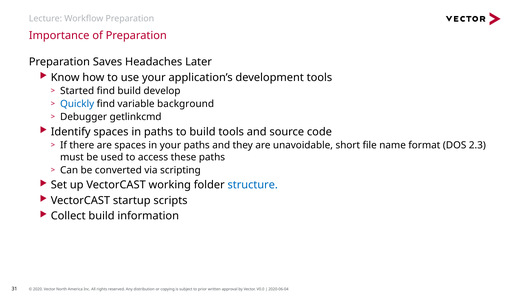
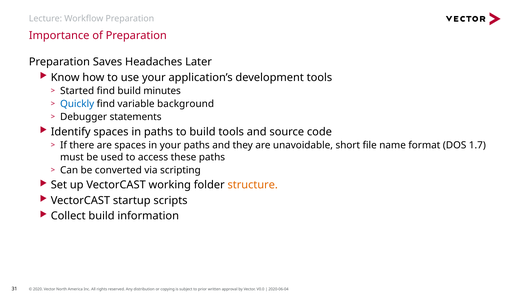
develop: develop -> minutes
getlinkcmd: getlinkcmd -> statements
2.3: 2.3 -> 1.7
structure colour: blue -> orange
